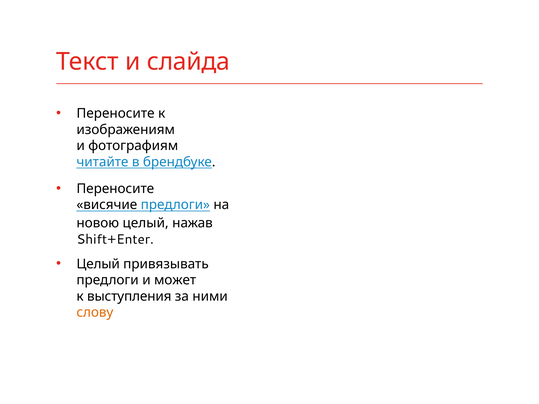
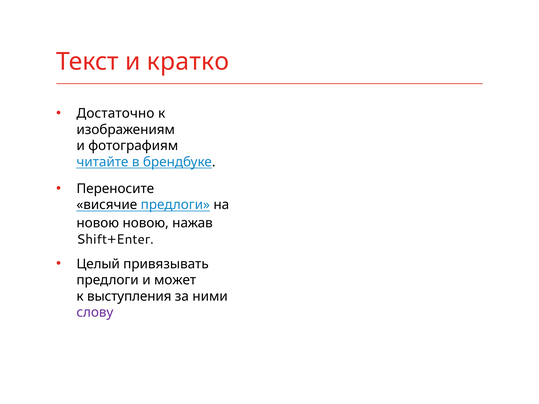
слайда: слайда -> кратко
Переносите at (116, 114): Переносите -> Достаточно
новою целый: целый -> новою
слову colour: orange -> purple
